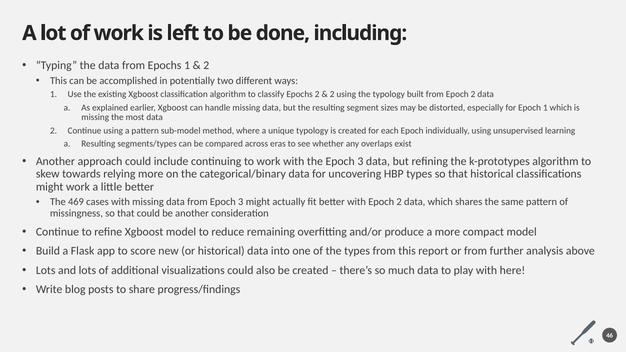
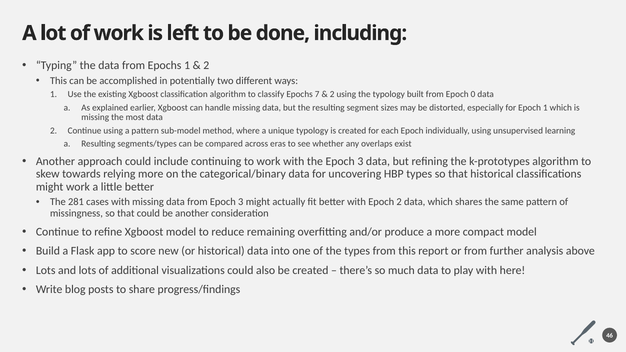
Epochs 2: 2 -> 7
from Epoch 2: 2 -> 0
469: 469 -> 281
